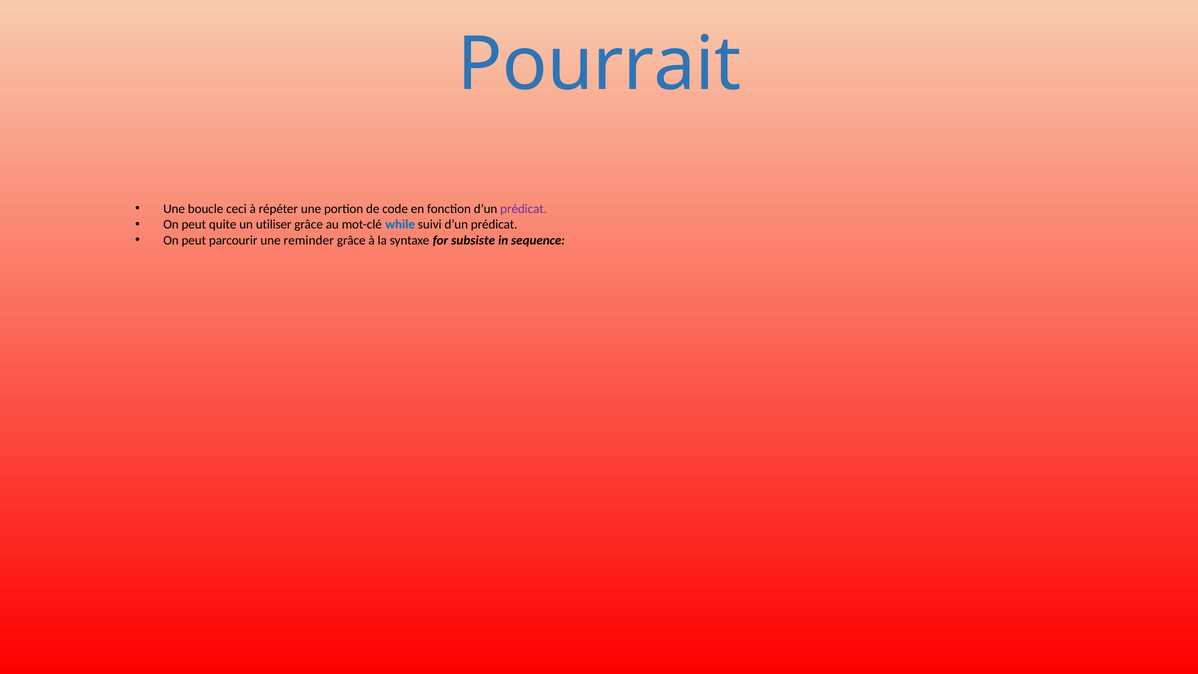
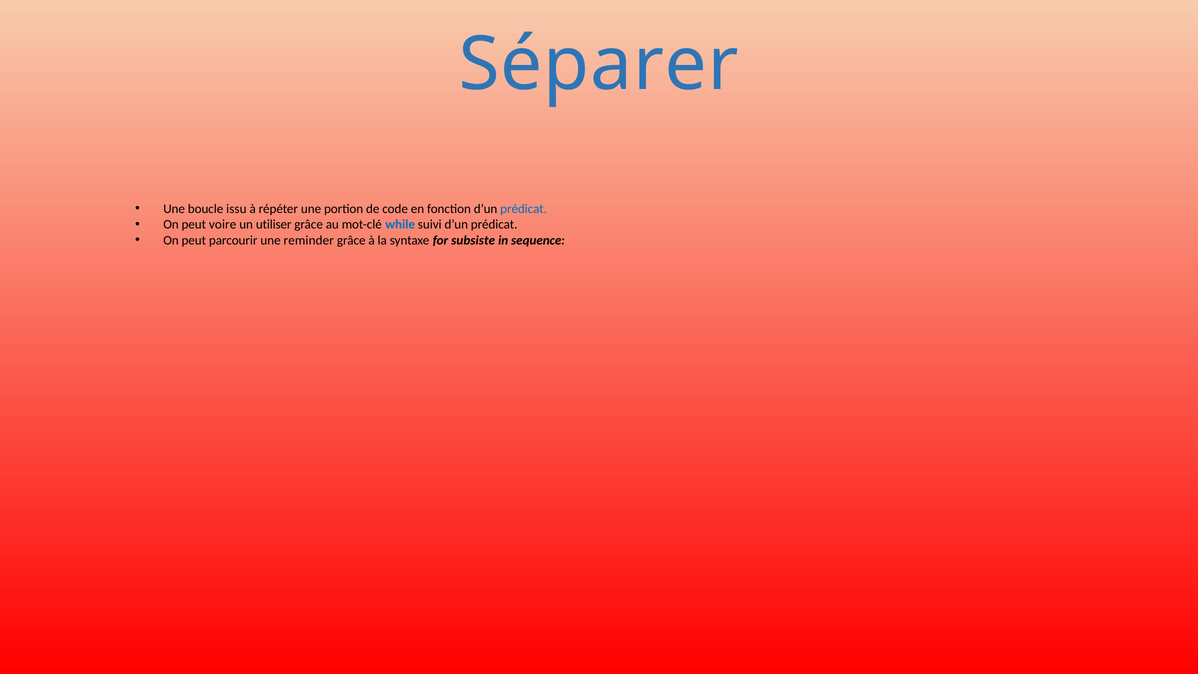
Pourrait: Pourrait -> Séparer
ceci: ceci -> issu
prédicat at (524, 209) colour: purple -> blue
quite: quite -> voire
